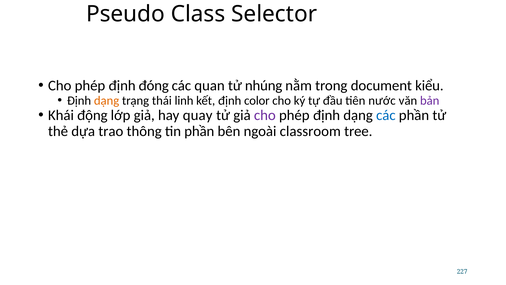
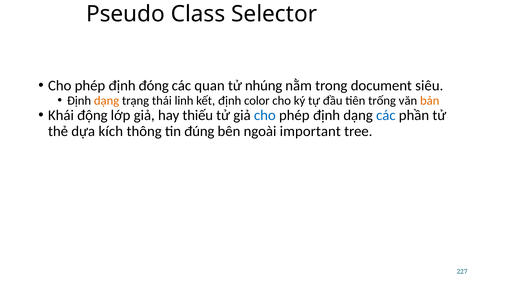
kiểu: kiểu -> siêu
nước: nước -> trống
bản colour: purple -> orange
quay: quay -> thiếu
cho at (265, 115) colour: purple -> blue
trao: trao -> kích
tin phần: phần -> đúng
classroom: classroom -> important
